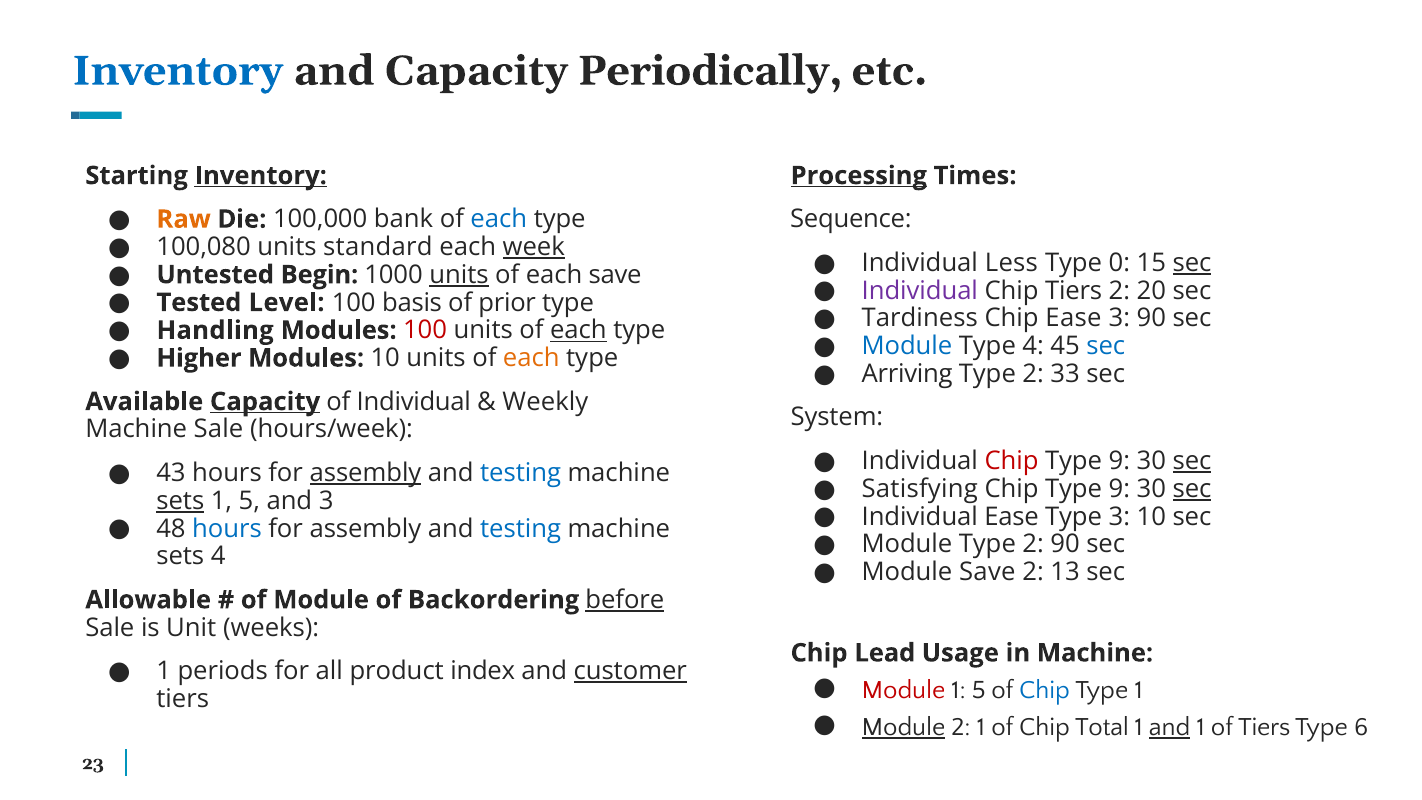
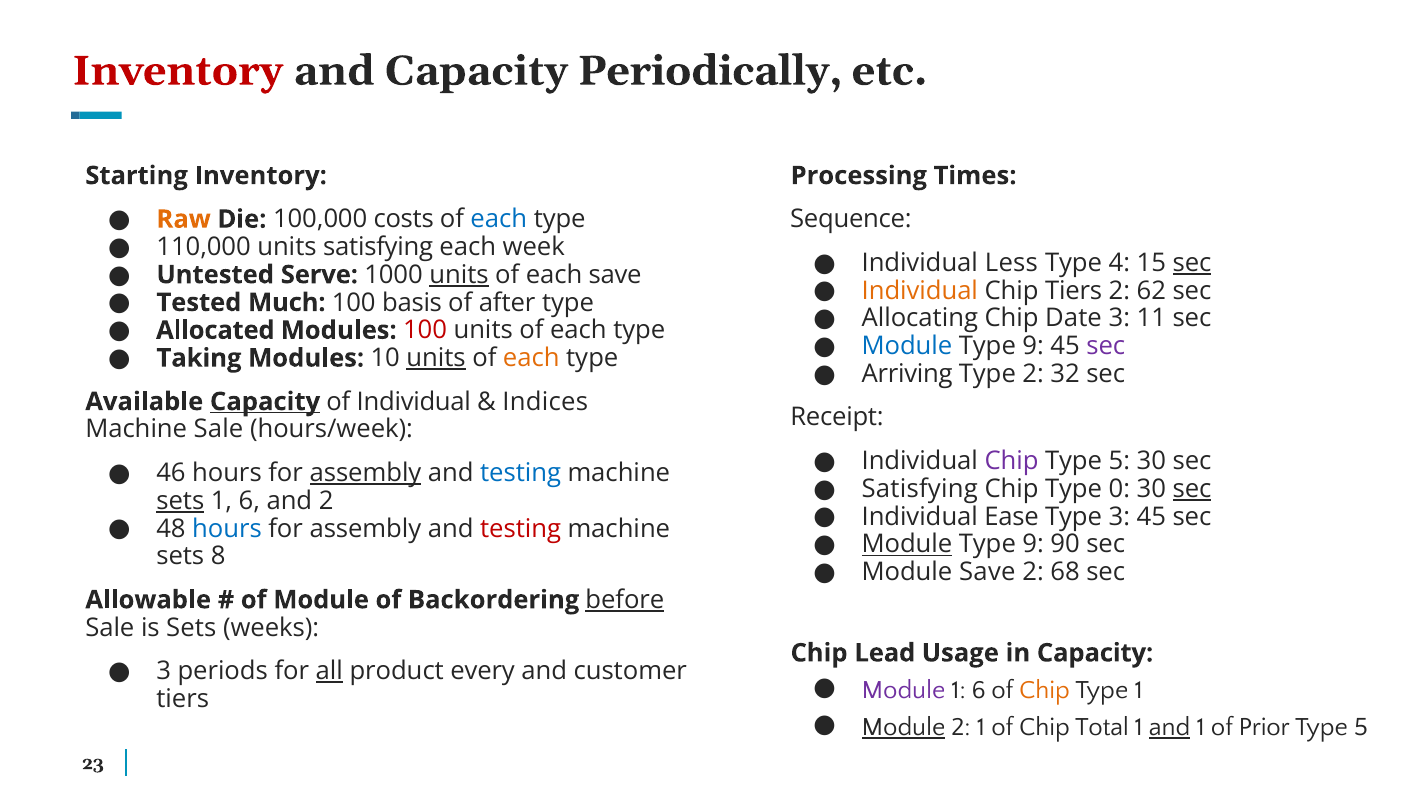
Inventory at (178, 71) colour: blue -> red
Inventory at (261, 176) underline: present -> none
Processing underline: present -> none
bank: bank -> costs
100,080: 100,080 -> 110,000
units standard: standard -> satisfying
week underline: present -> none
0: 0 -> 4
Begin: Begin -> Serve
Individual at (920, 291) colour: purple -> orange
20: 20 -> 62
Level: Level -> Much
prior: prior -> after
Tardiness: Tardiness -> Allocating
Chip Ease: Ease -> Date
3 90: 90 -> 11
Handling: Handling -> Allocated
each at (578, 330) underline: present -> none
4 at (1033, 346): 4 -> 9
sec at (1106, 346) colour: blue -> purple
Higher: Higher -> Taking
units at (436, 358) underline: none -> present
33: 33 -> 32
Weekly: Weekly -> Indices
System: System -> Receipt
Chip at (1012, 461) colour: red -> purple
9 at (1119, 461): 9 -> 5
sec at (1192, 461) underline: present -> none
43: 43 -> 46
9 at (1119, 489): 9 -> 0
5 at (249, 501): 5 -> 6
and 3: 3 -> 2
3 10: 10 -> 45
testing at (521, 528) colour: blue -> red
Module at (907, 544) underline: none -> present
2 at (1033, 544): 2 -> 9
sets 4: 4 -> 8
13: 13 -> 68
is Unit: Unit -> Sets
in Machine: Machine -> Capacity
1 at (164, 671): 1 -> 3
all underline: none -> present
index: index -> every
customer underline: present -> none
Module at (904, 690) colour: red -> purple
5 at (979, 690): 5 -> 6
Chip at (1044, 690) colour: blue -> orange
of Tiers: Tiers -> Prior
6 at (1361, 727): 6 -> 5
